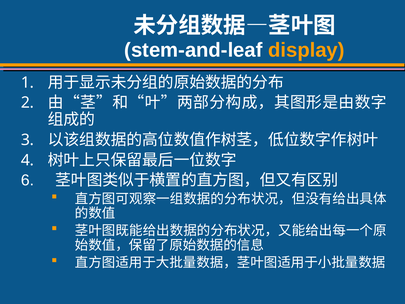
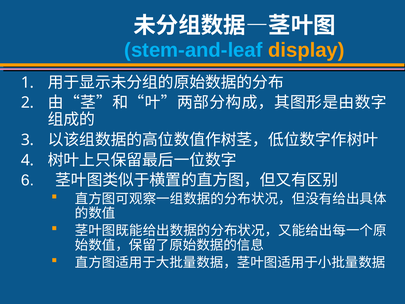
stem-and-leaf colour: white -> light blue
